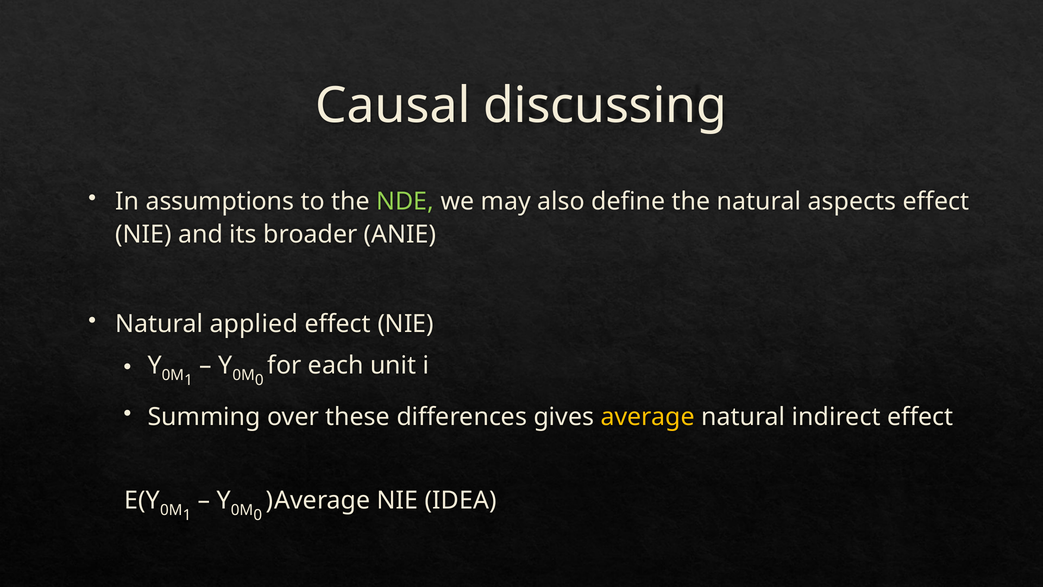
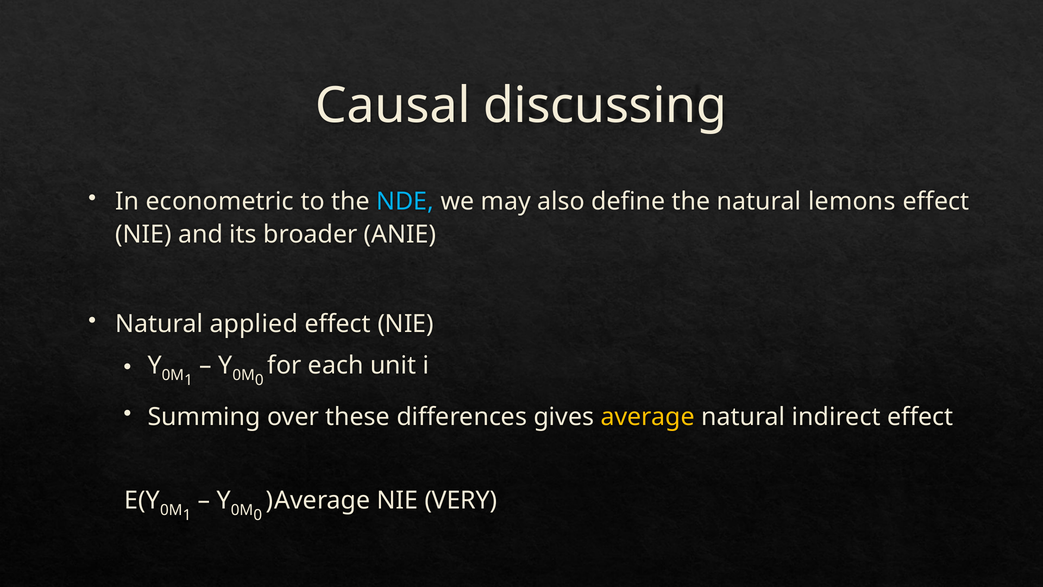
assumptions: assumptions -> econometric
NDE colour: light green -> light blue
aspects: aspects -> lemons
IDEA: IDEA -> VERY
